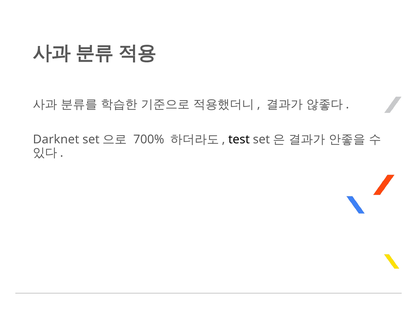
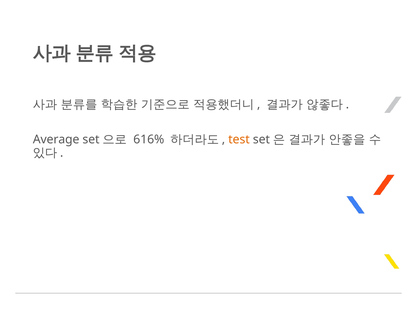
Darknet: Darknet -> Average
700%: 700% -> 616%
test colour: black -> orange
